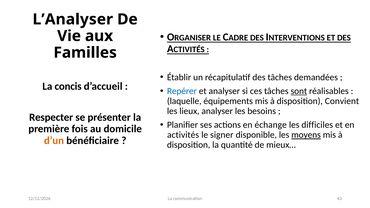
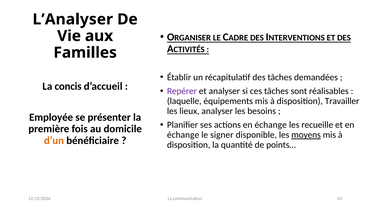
Repérer colour: blue -> purple
sont underline: present -> none
Convient: Convient -> Travailler
Respecter: Respecter -> Employée
difficiles: difficiles -> recueille
activités at (183, 135): activités -> échange
mieux…: mieux… -> points…
